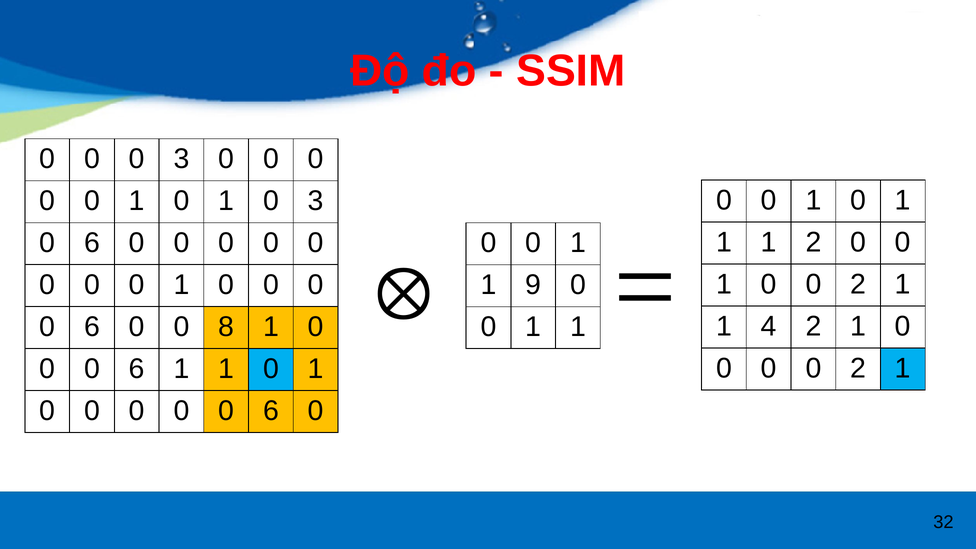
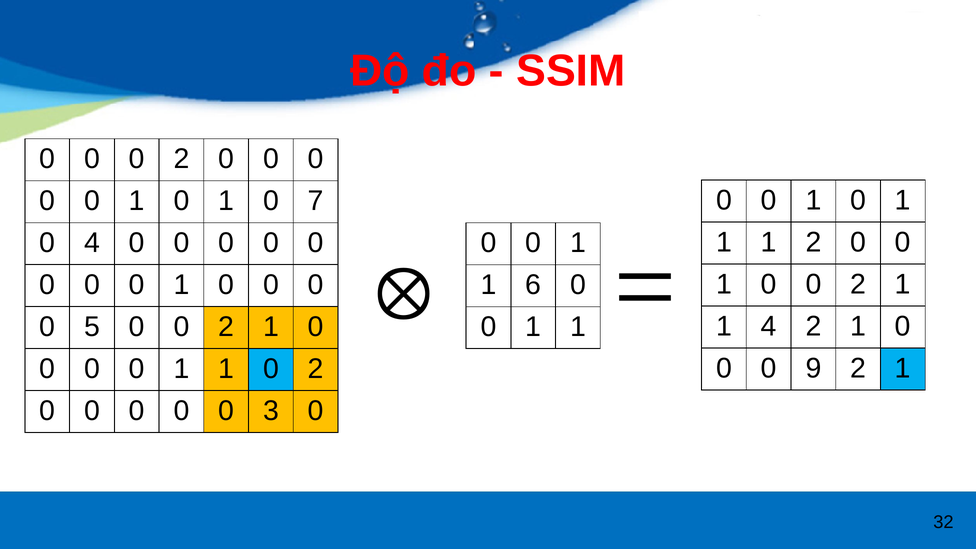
0 0 0 3: 3 -> 2
1 0 3: 3 -> 7
6 at (92, 243): 6 -> 4
9: 9 -> 6
6 at (92, 327): 6 -> 5
8 at (226, 327): 8 -> 2
0 at (813, 368): 0 -> 9
6 at (137, 369): 6 -> 0
1 1 0 1: 1 -> 2
6 at (271, 411): 6 -> 3
